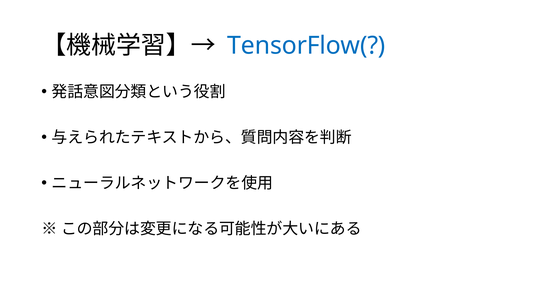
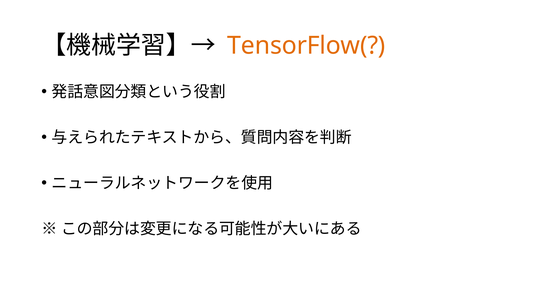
TensorFlow( colour: blue -> orange
